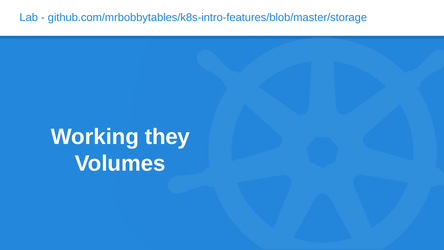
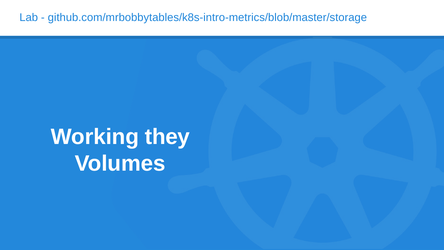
github.com/mrbobbytables/k8s-intro-features/blob/master/storage: github.com/mrbobbytables/k8s-intro-features/blob/master/storage -> github.com/mrbobbytables/k8s-intro-metrics/blob/master/storage
